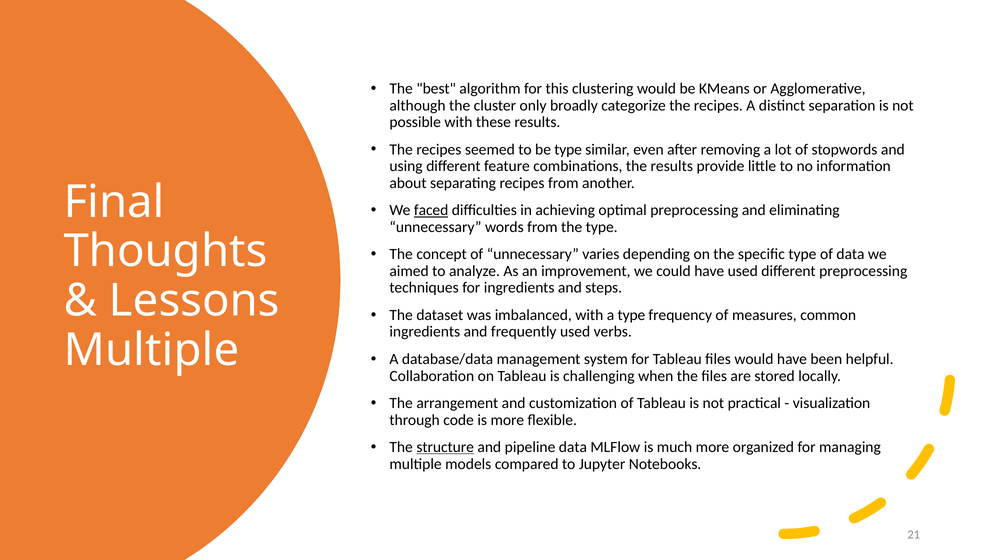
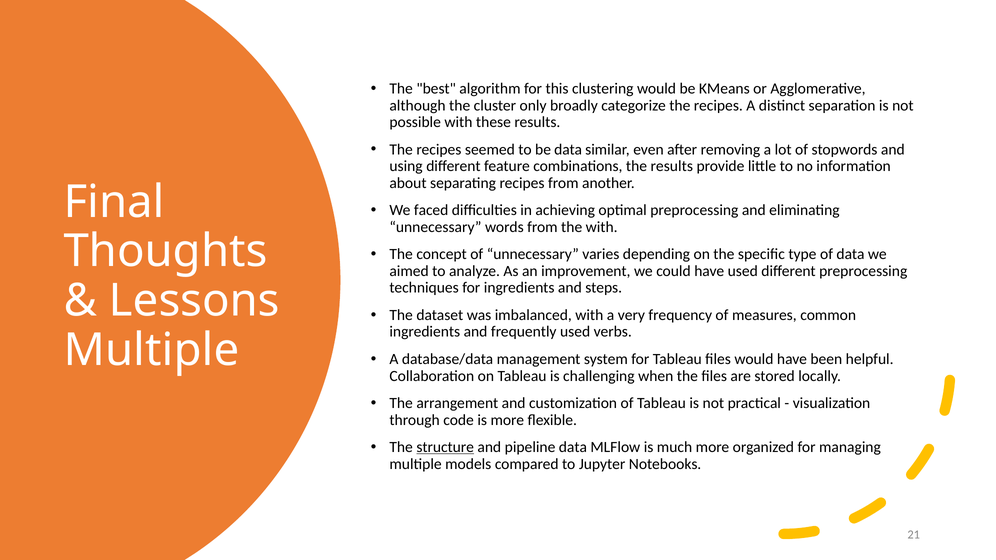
be type: type -> data
faced underline: present -> none
the type: type -> with
a type: type -> very
